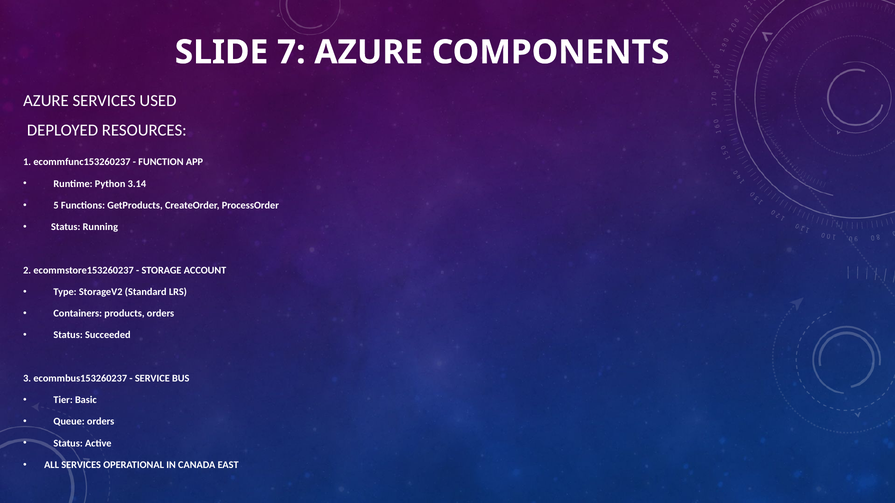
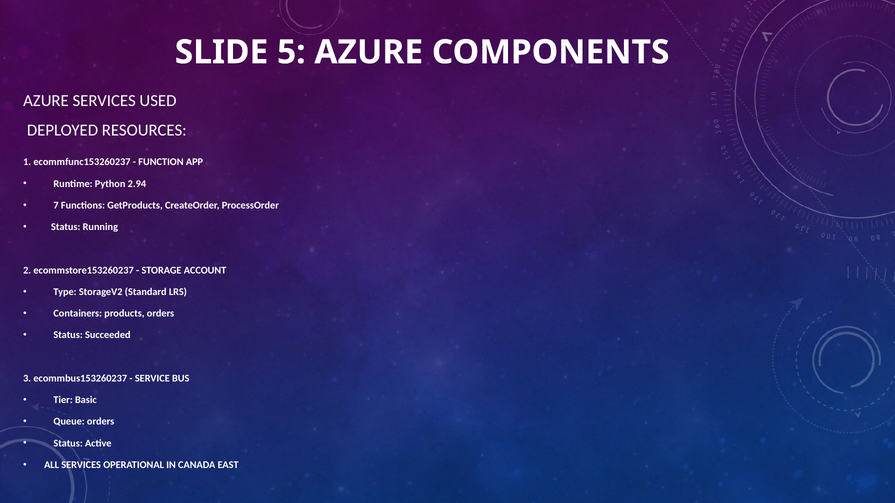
7: 7 -> 5
3.14: 3.14 -> 2.94
5: 5 -> 7
